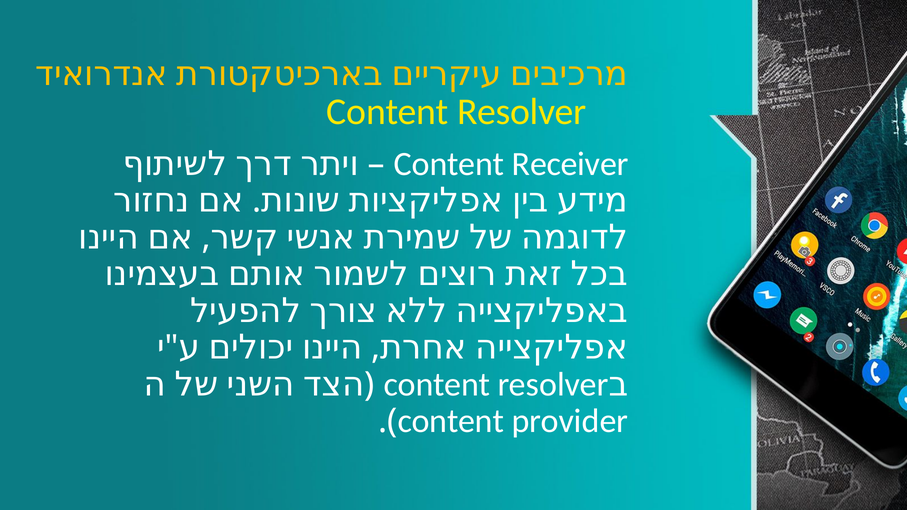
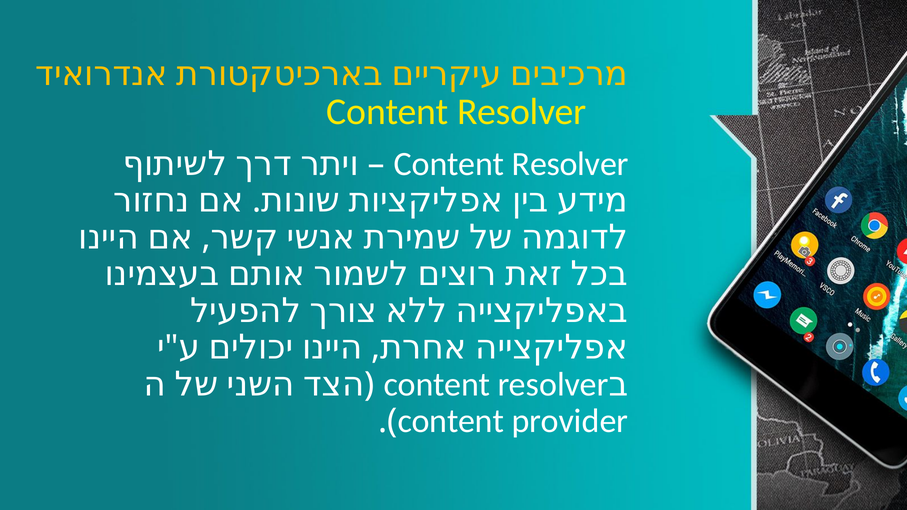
Receiver at (570, 164): Receiver -> Resolver
